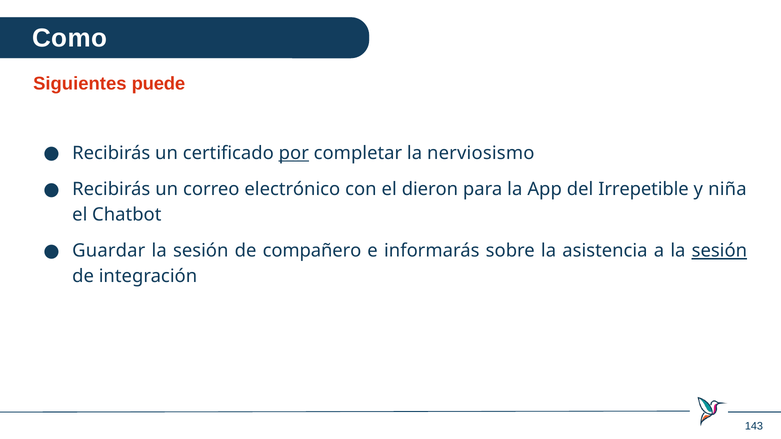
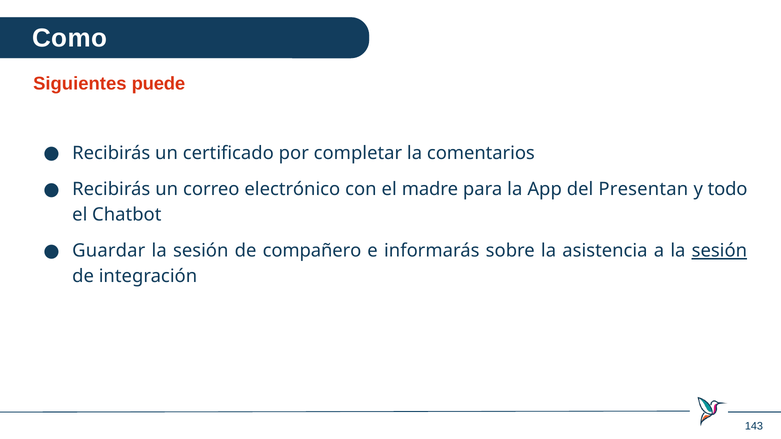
por underline: present -> none
nerviosismo: nerviosismo -> comentarios
dieron: dieron -> madre
Irrepetible: Irrepetible -> Presentan
niña: niña -> todo
